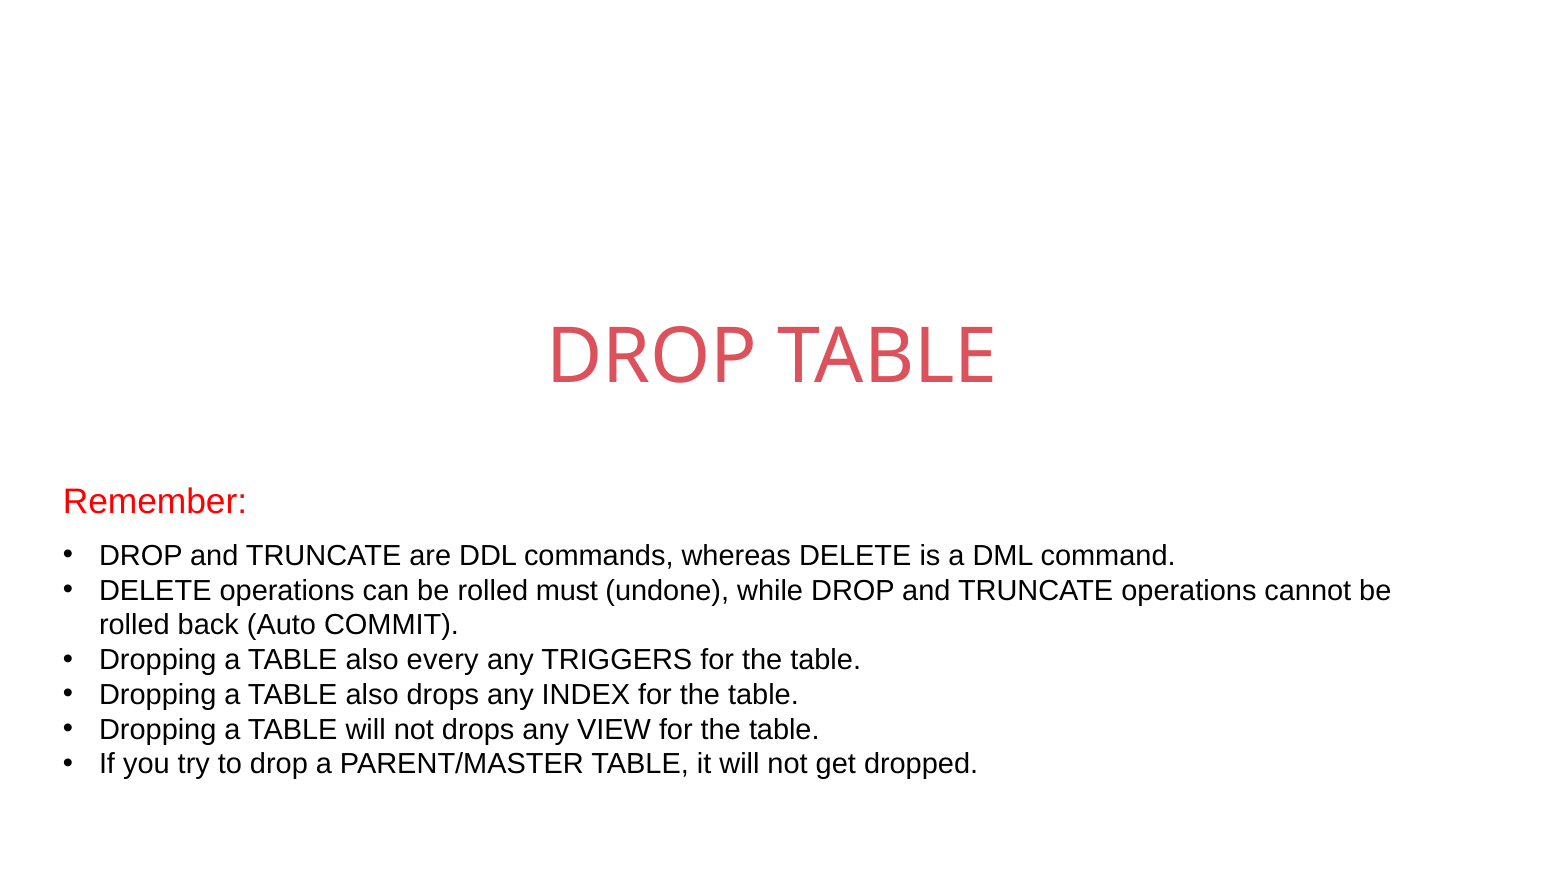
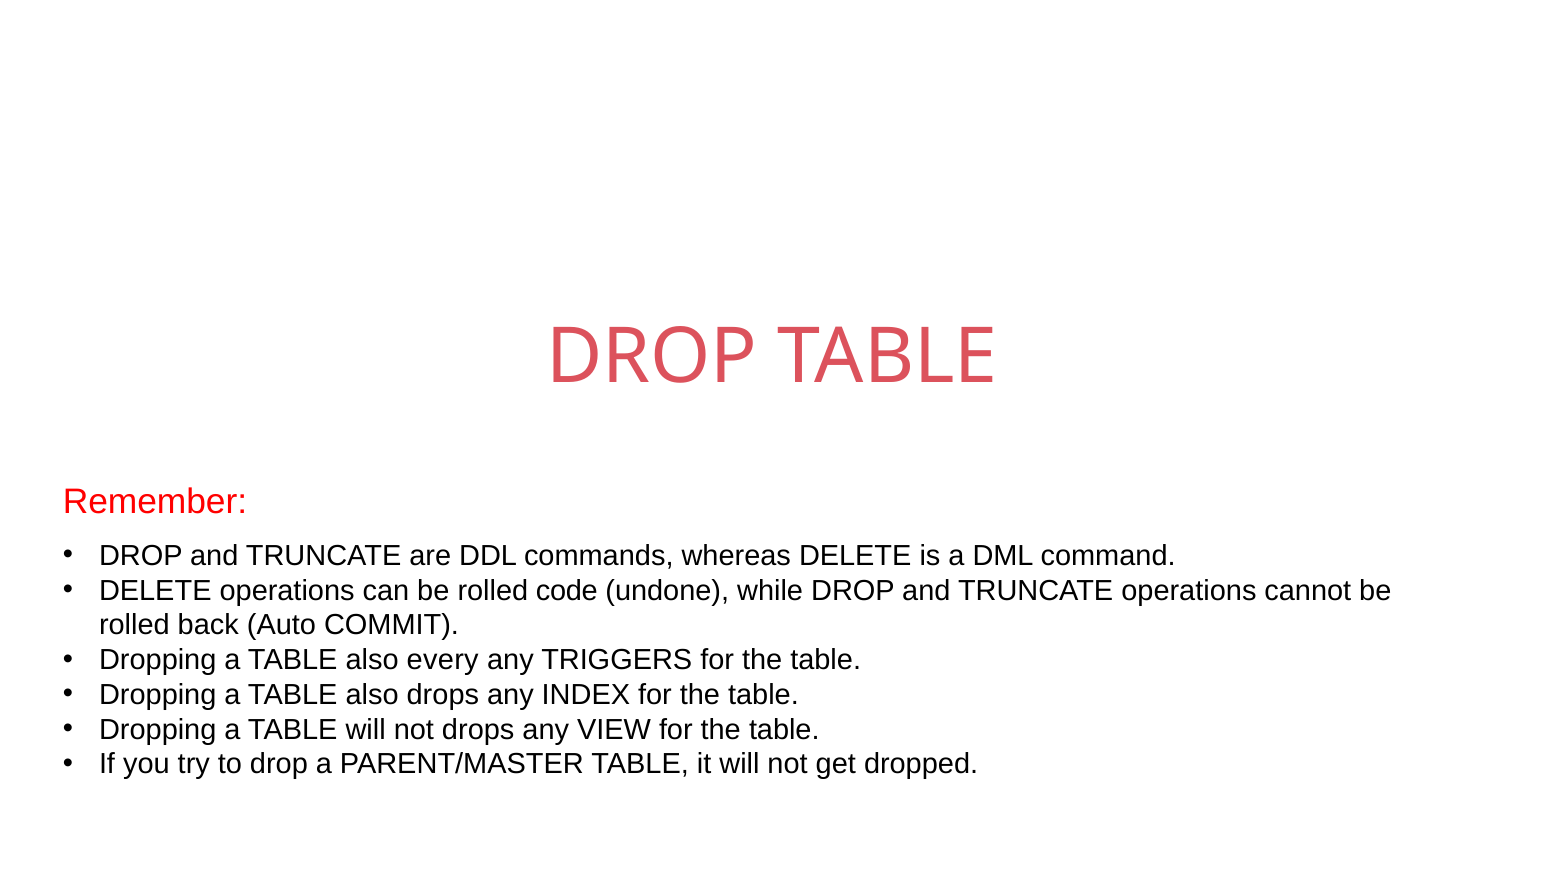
must: must -> code
